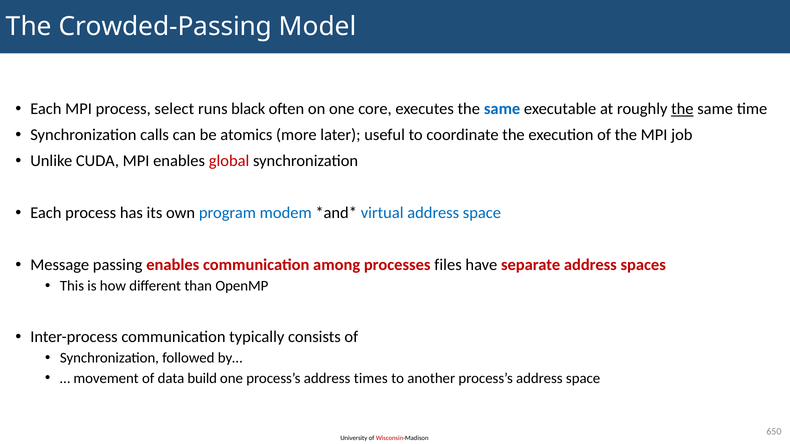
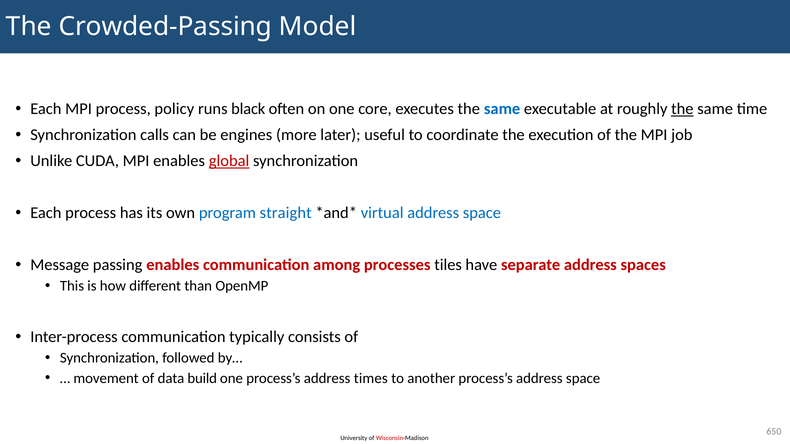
select: select -> policy
atomics: atomics -> engines
global underline: none -> present
modem: modem -> straight
files: files -> tiles
